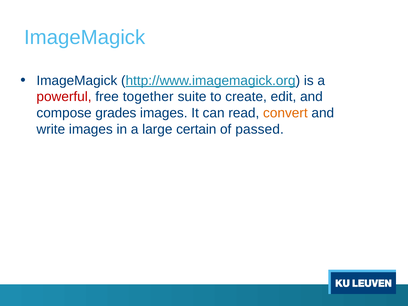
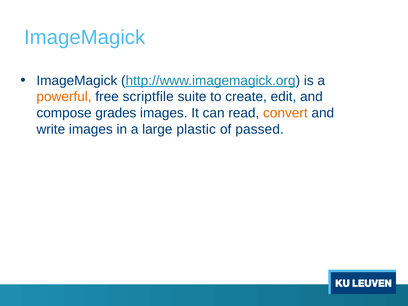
powerful colour: red -> orange
together: together -> scriptfile
certain: certain -> plastic
